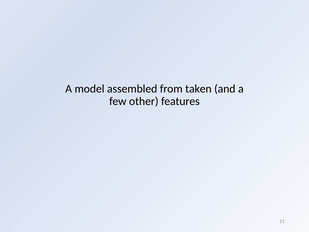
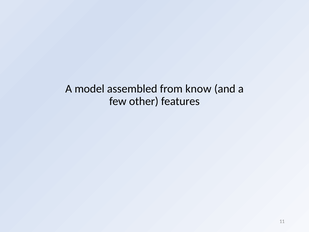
taken: taken -> know
